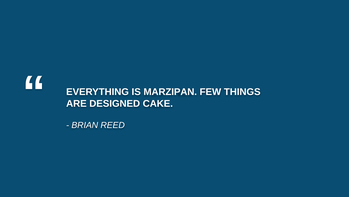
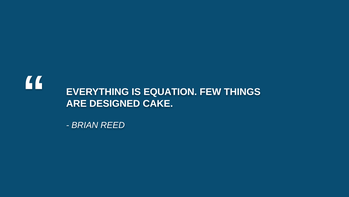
MARZIPAN: MARZIPAN -> EQUATION
